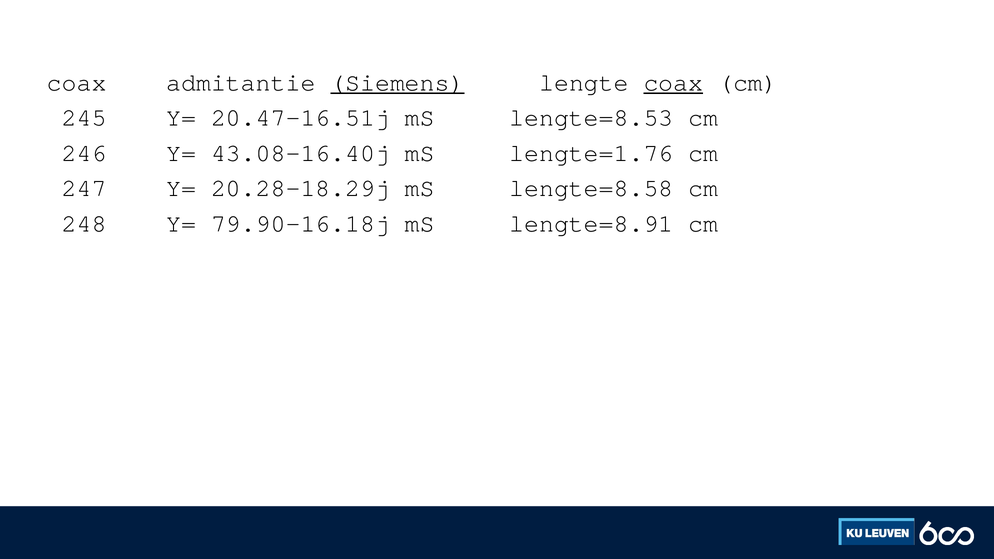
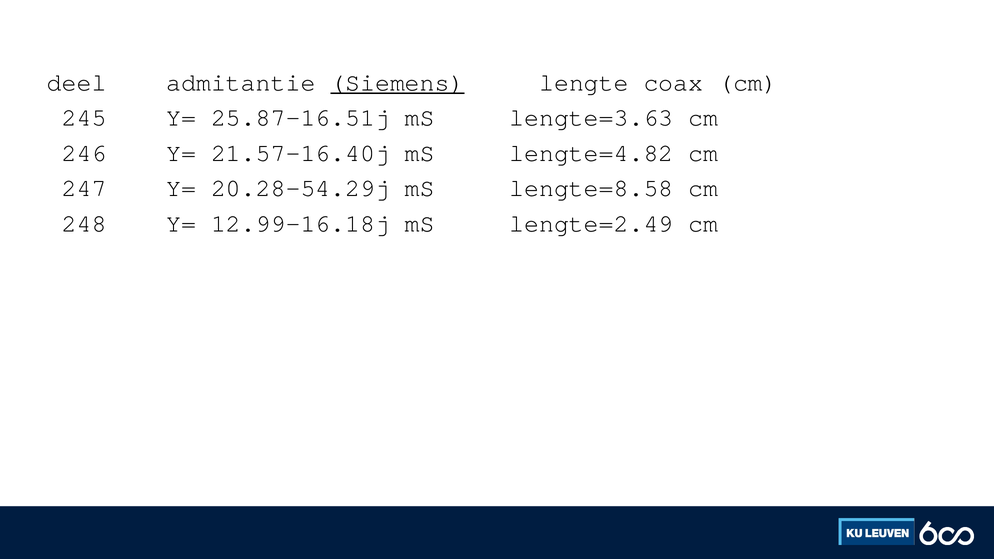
coax at (77, 83): coax -> deel
coax at (673, 83) underline: present -> none
20.47-16.51j: 20.47-16.51j -> 25.87-16.51j
lengte=8.53: lengte=8.53 -> lengte=3.63
43.08-16.40j: 43.08-16.40j -> 21.57-16.40j
lengte=1.76: lengte=1.76 -> lengte=4.82
20.28-18.29j: 20.28-18.29j -> 20.28-54.29j
79.90-16.18j: 79.90-16.18j -> 12.99-16.18j
lengte=8.91: lengte=8.91 -> lengte=2.49
